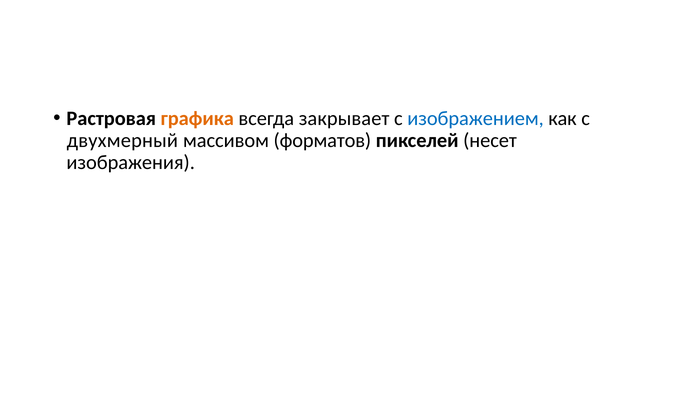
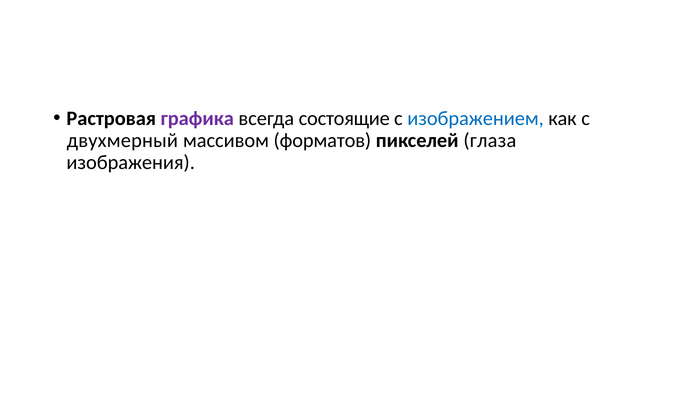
графика colour: orange -> purple
закрывает: закрывает -> состоящие
несет: несет -> глаза
